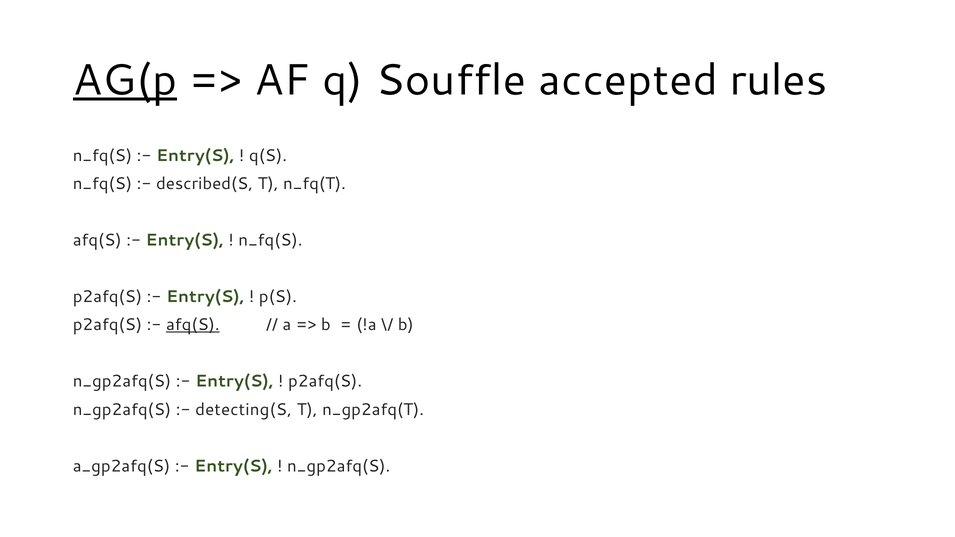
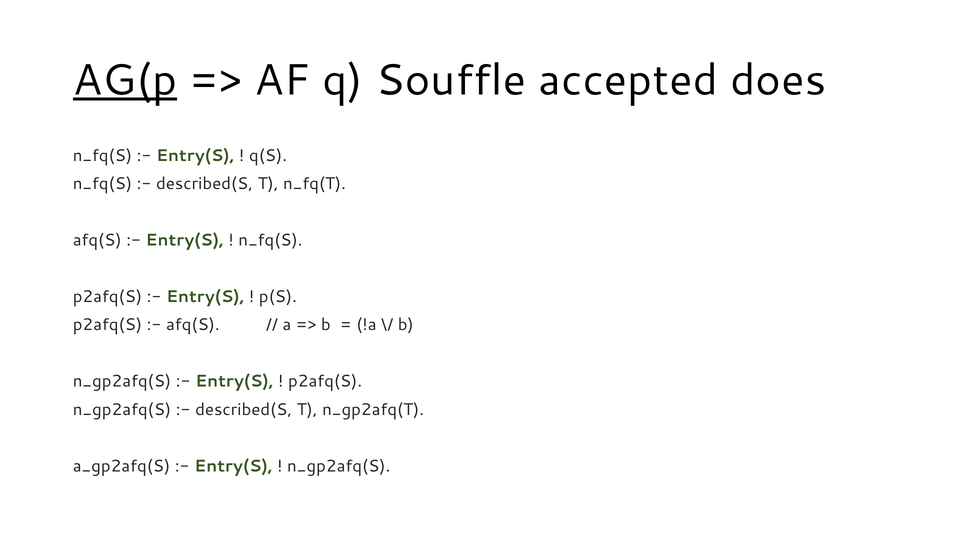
rules: rules -> does
afq(S at (193, 325) underline: present -> none
detecting(S at (244, 410): detecting(S -> described(S
